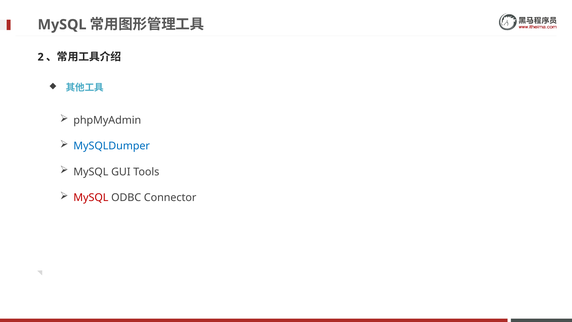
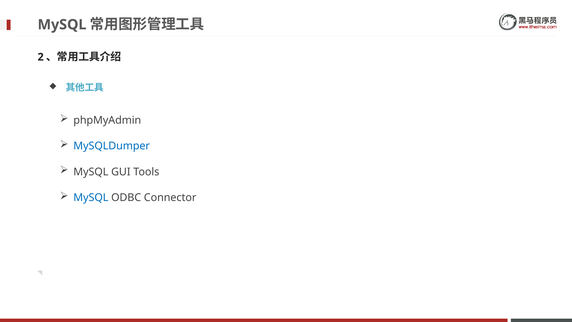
MySQL at (91, 197) colour: red -> blue
